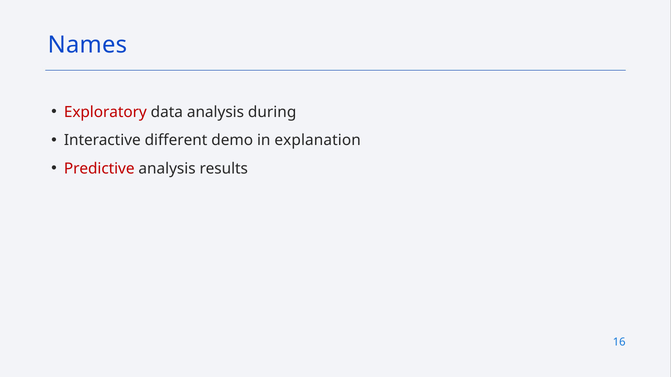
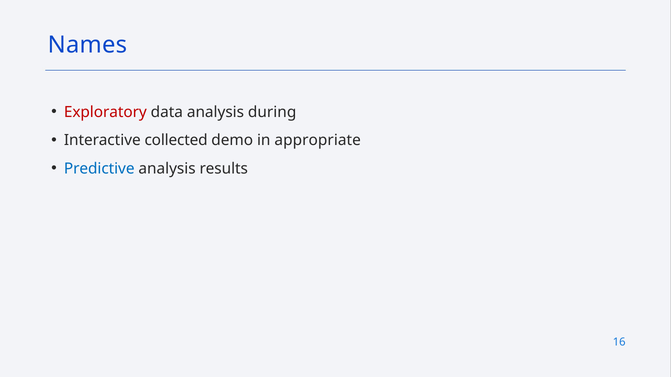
different: different -> collected
explanation: explanation -> appropriate
Predictive colour: red -> blue
